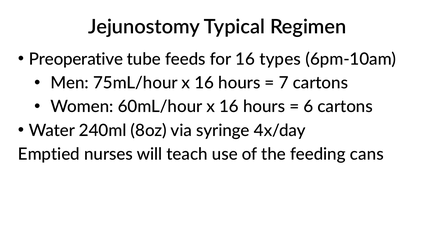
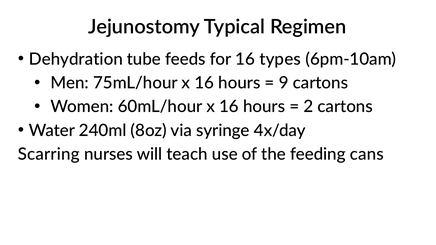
Preoperative: Preoperative -> Dehydration
7: 7 -> 9
6: 6 -> 2
Emptied: Emptied -> Scarring
